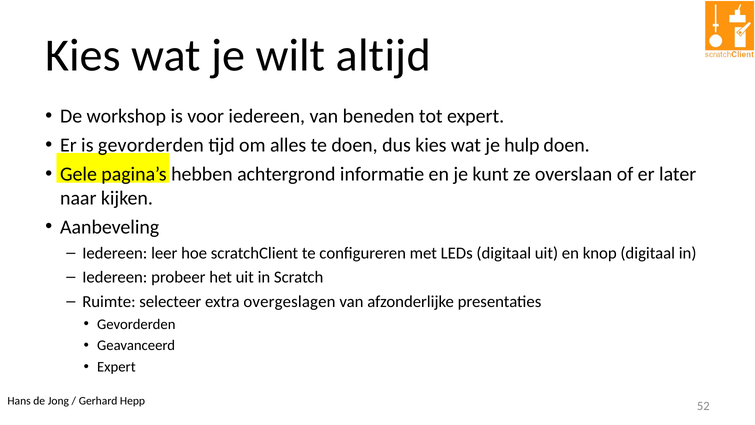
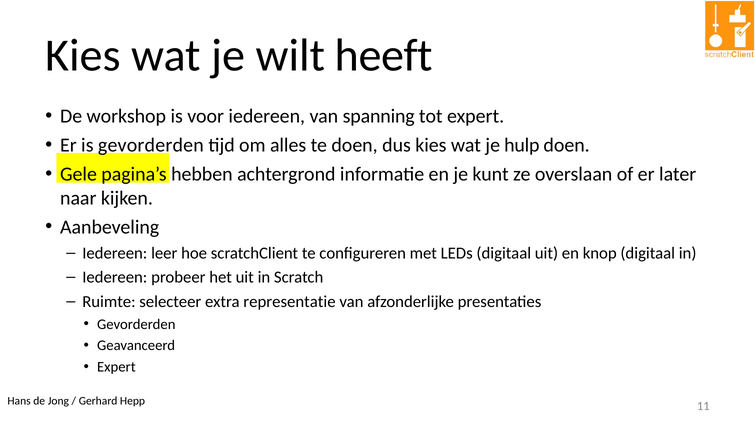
altijd: altijd -> heeft
beneden: beneden -> spanning
overgeslagen: overgeslagen -> representatie
52: 52 -> 11
